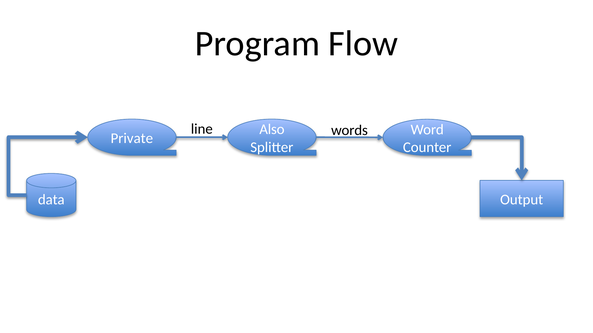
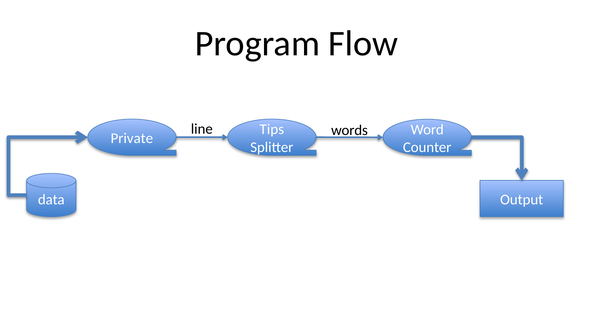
Also: Also -> Tips
